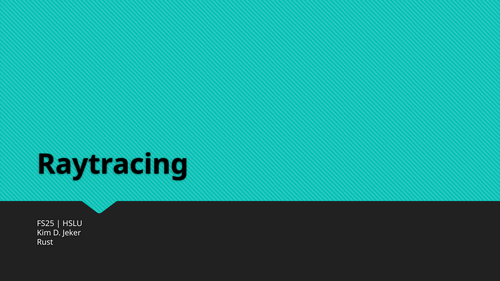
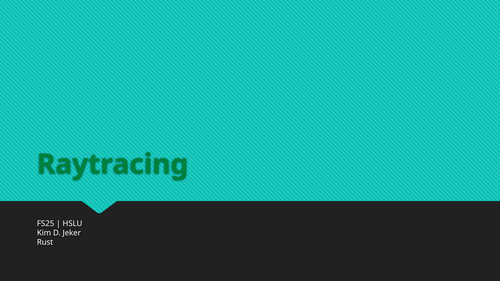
Raytracing colour: black -> green
